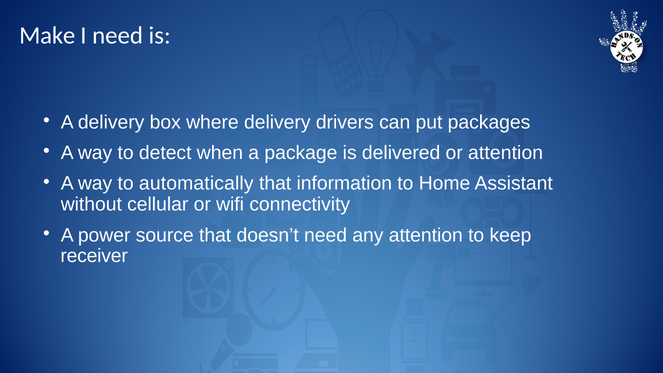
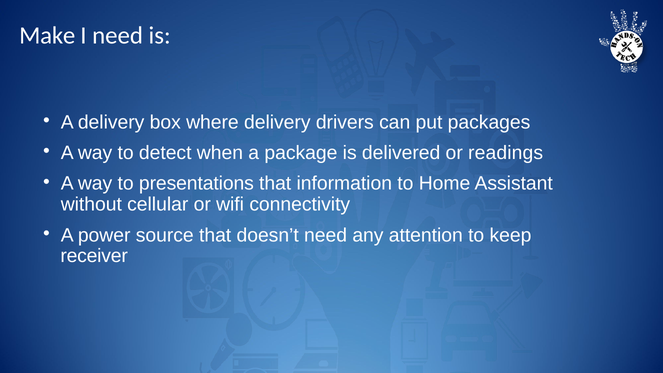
or attention: attention -> readings
automatically: automatically -> presentations
